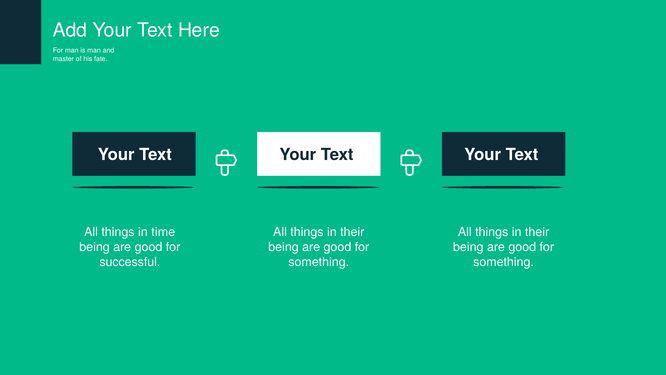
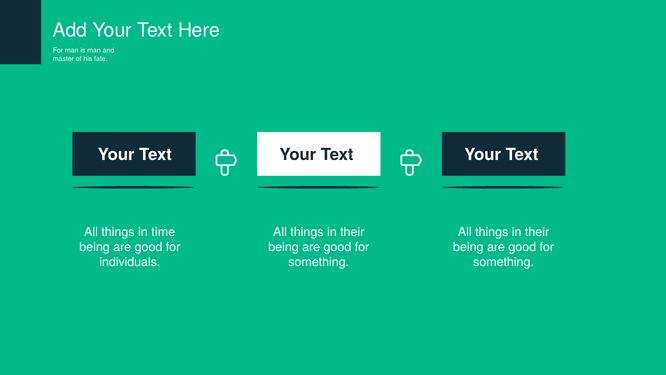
successful: successful -> individuals
